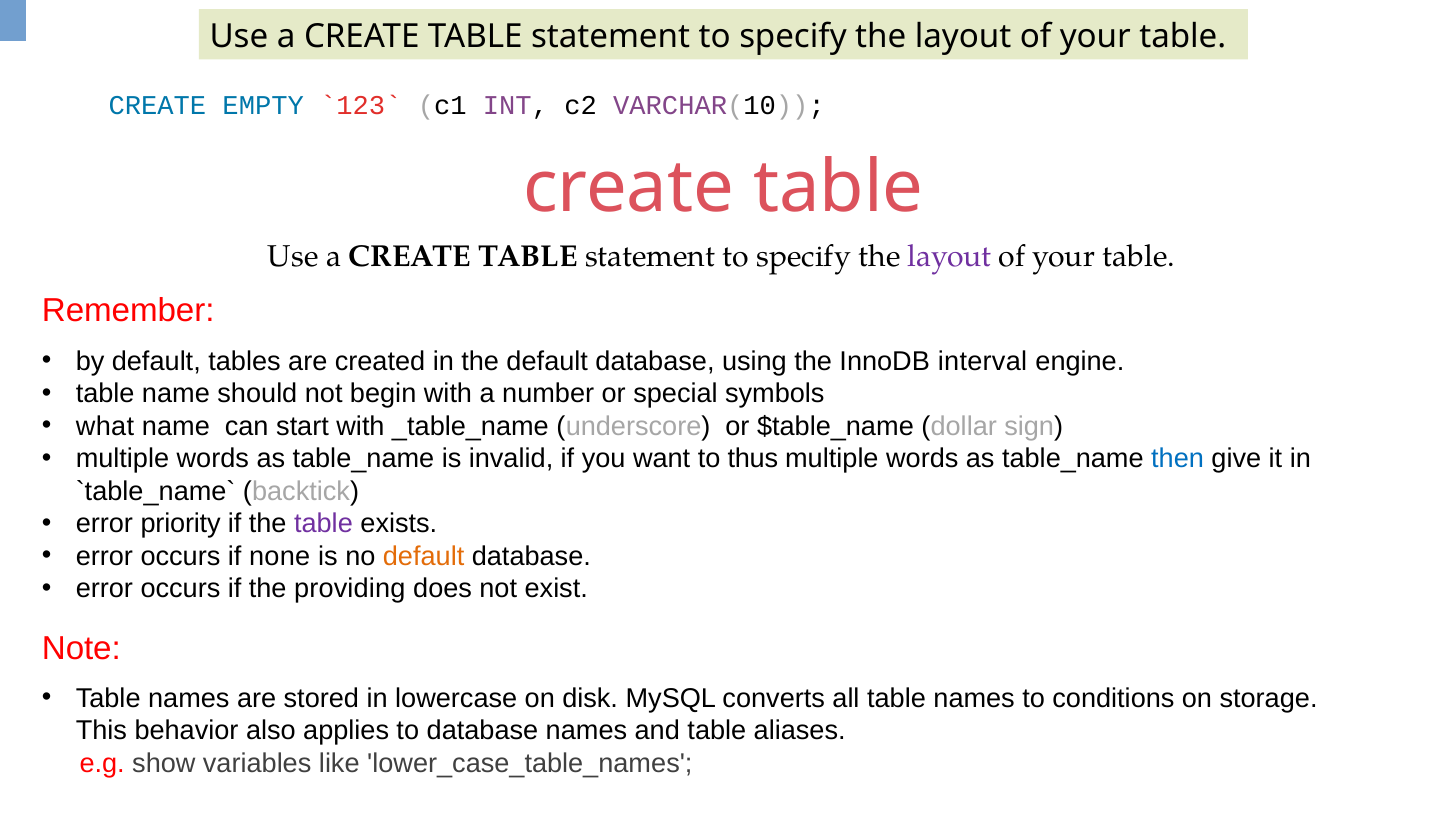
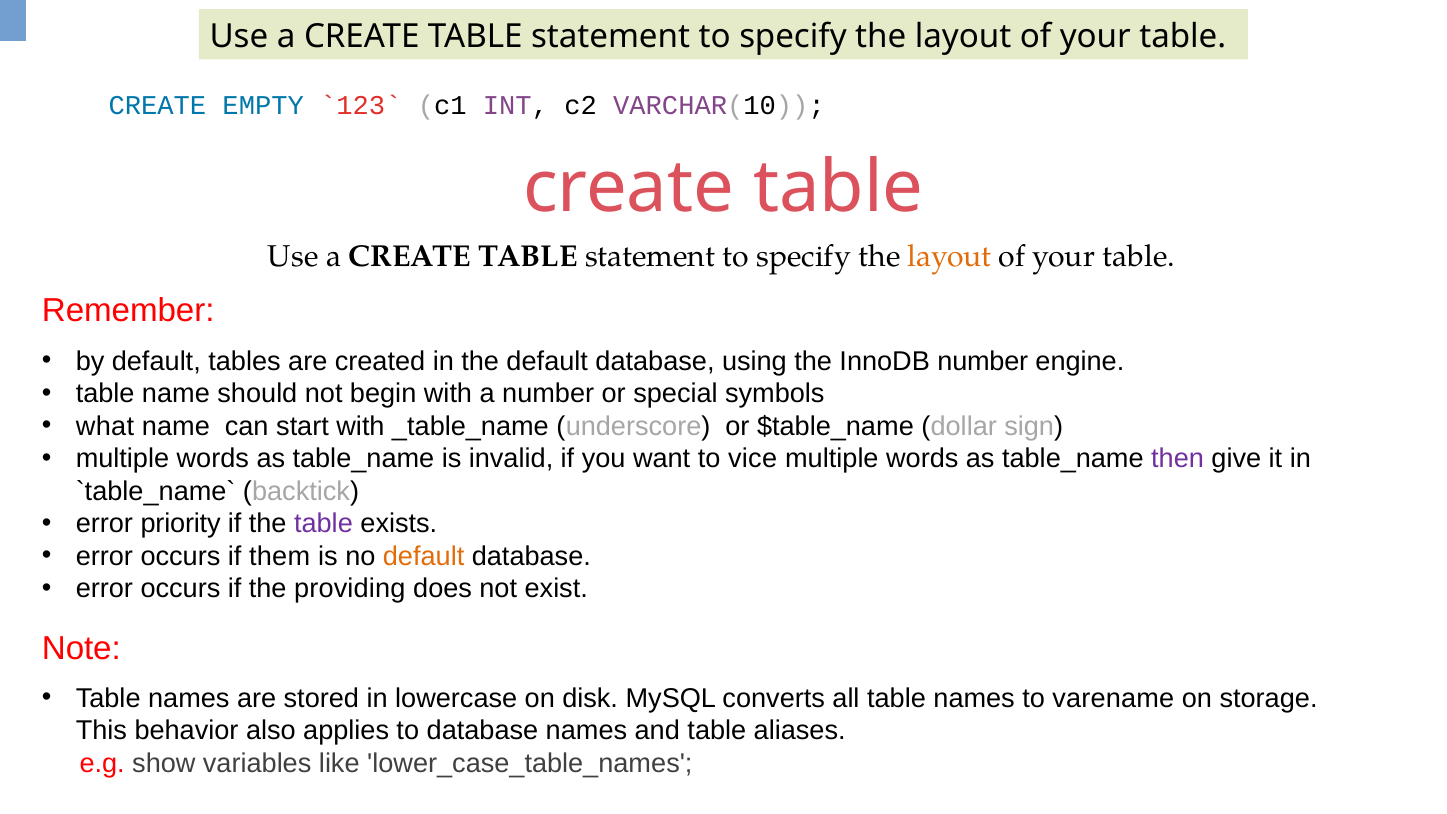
layout at (950, 256) colour: purple -> orange
InnoDB interval: interval -> number
thus: thus -> vice
then colour: blue -> purple
none: none -> them
conditions: conditions -> varename
